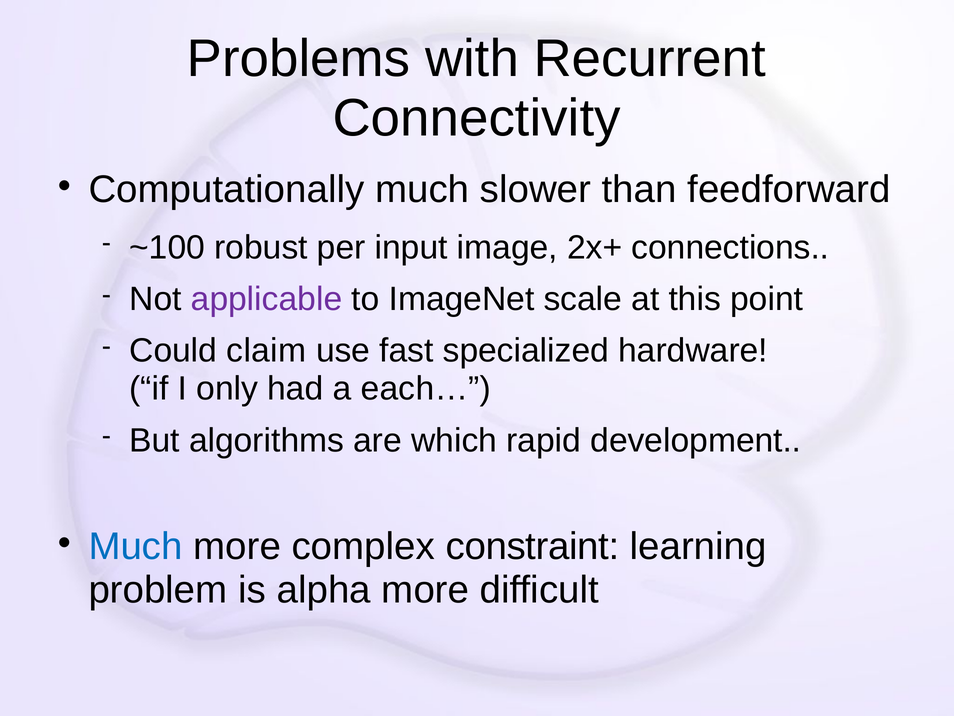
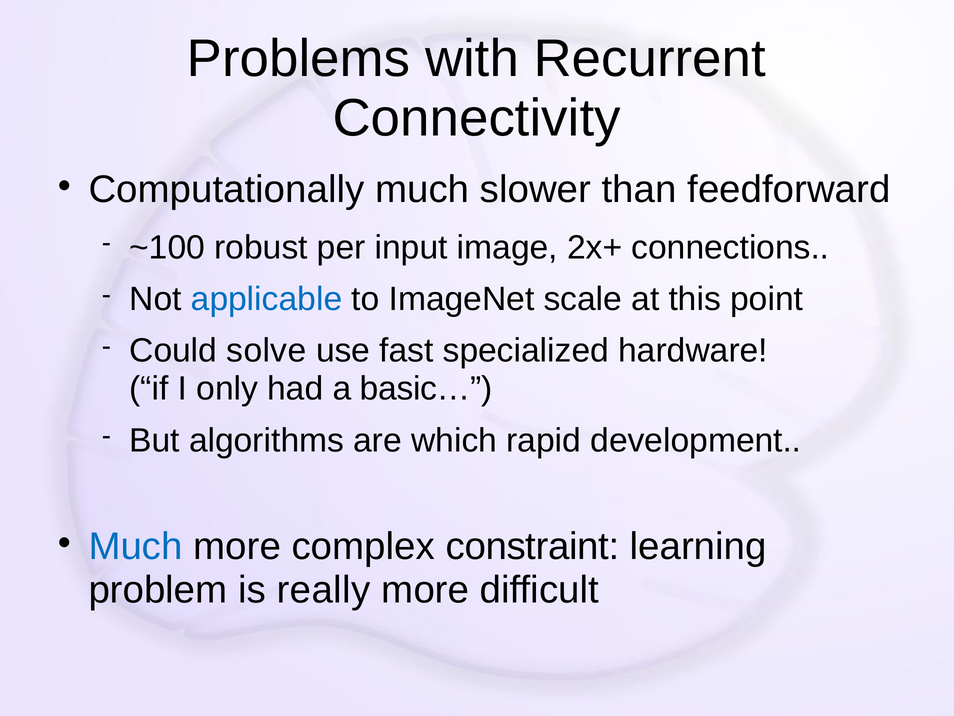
applicable colour: purple -> blue
claim: claim -> solve
each…: each… -> basic…
alpha: alpha -> really
